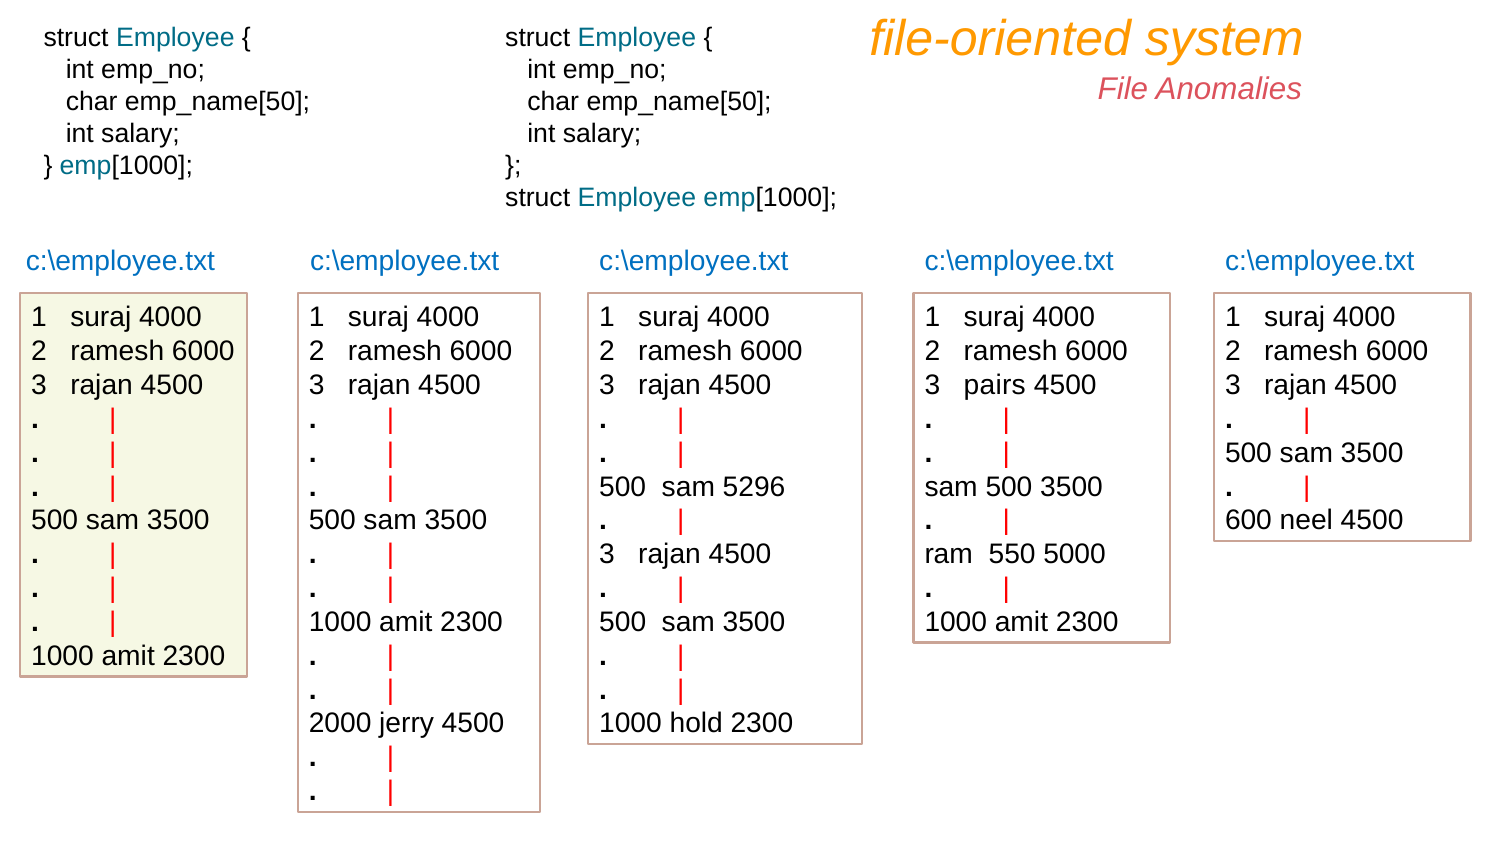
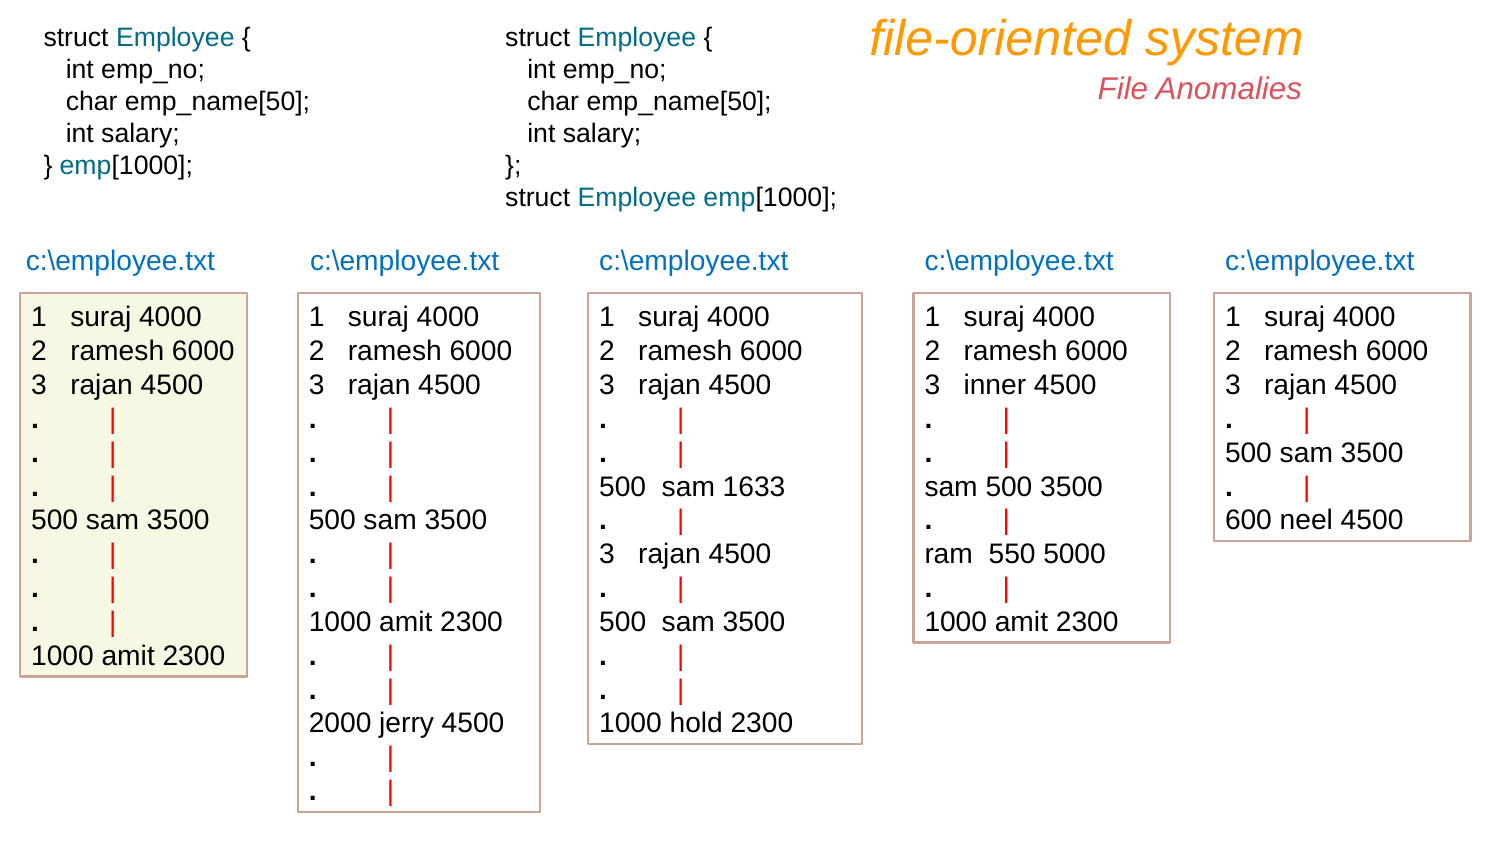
pairs: pairs -> inner
5296: 5296 -> 1633
